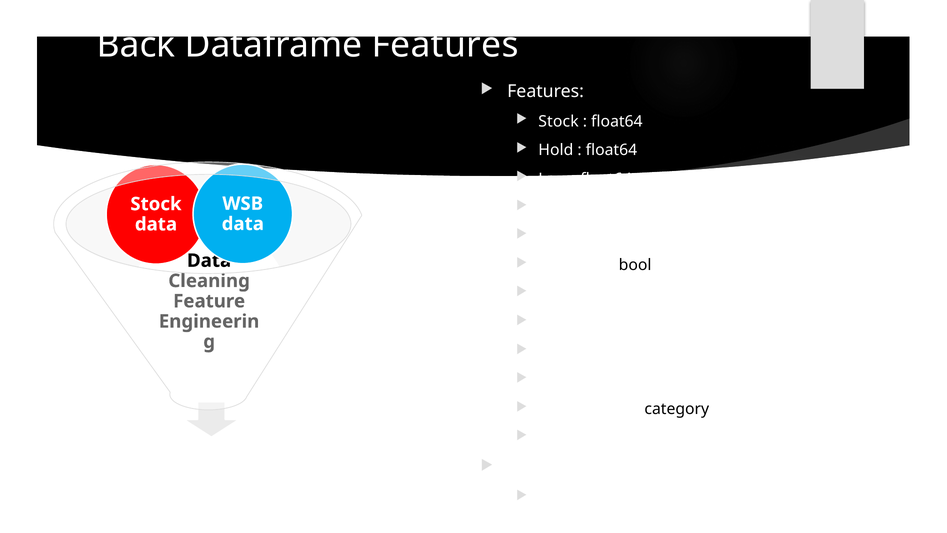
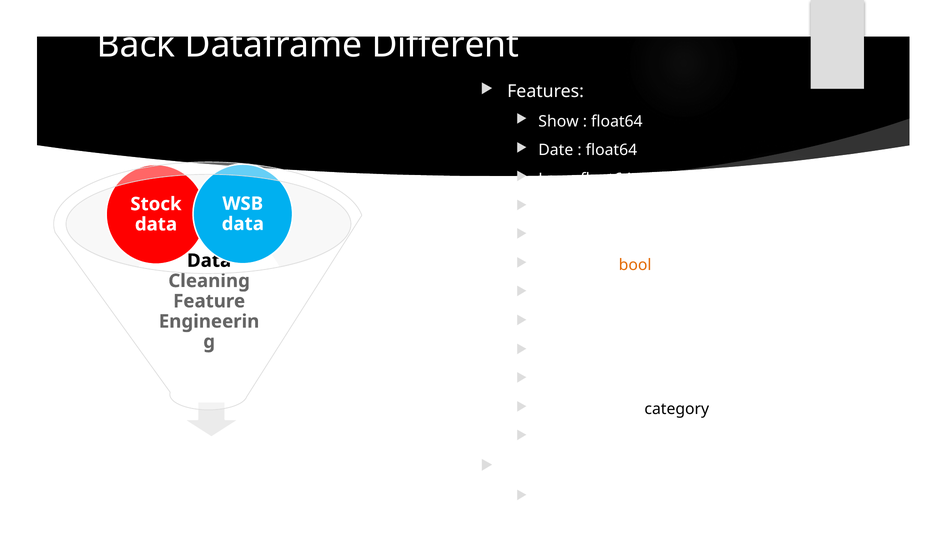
Dataframe Features: Features -> Different
Stock at (558, 121): Stock -> Show
Hold: Hold -> Date
bool at (635, 265) colour: black -> orange
